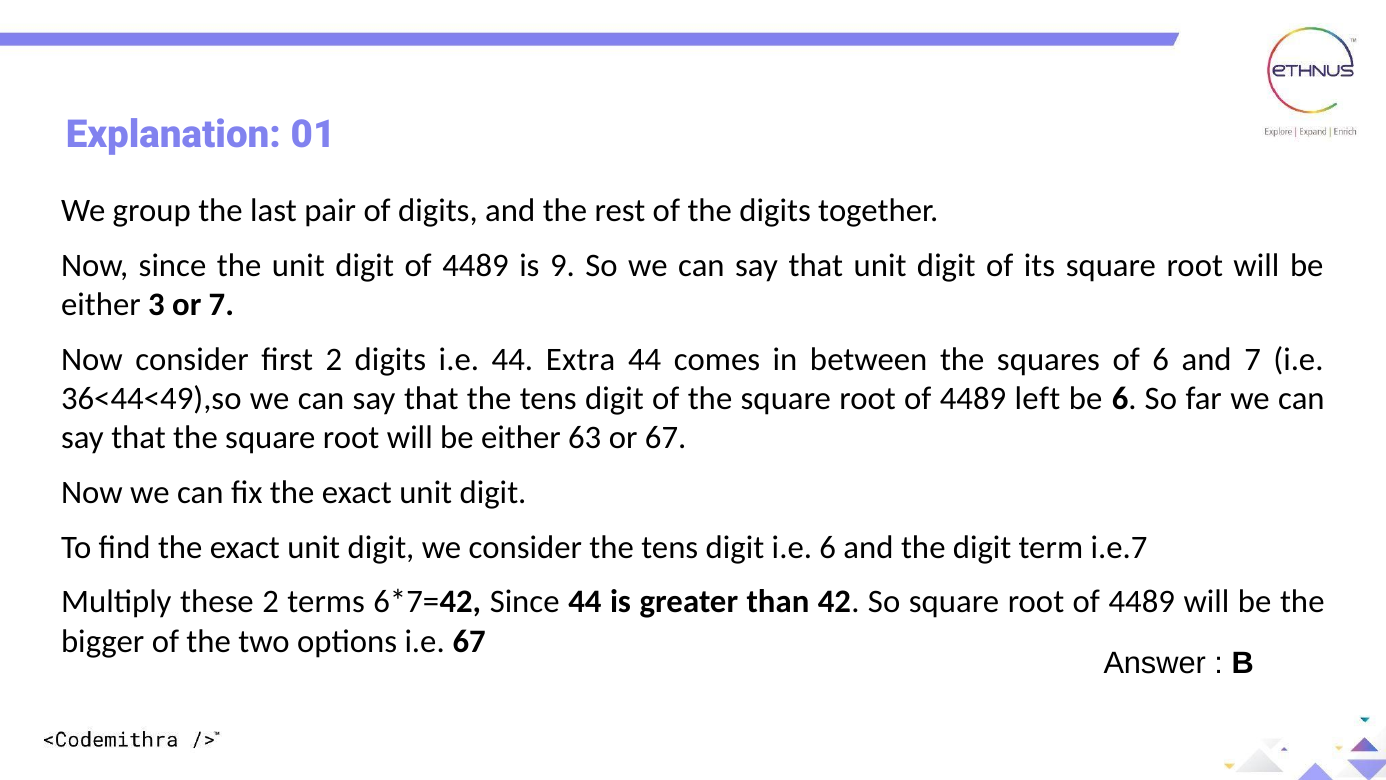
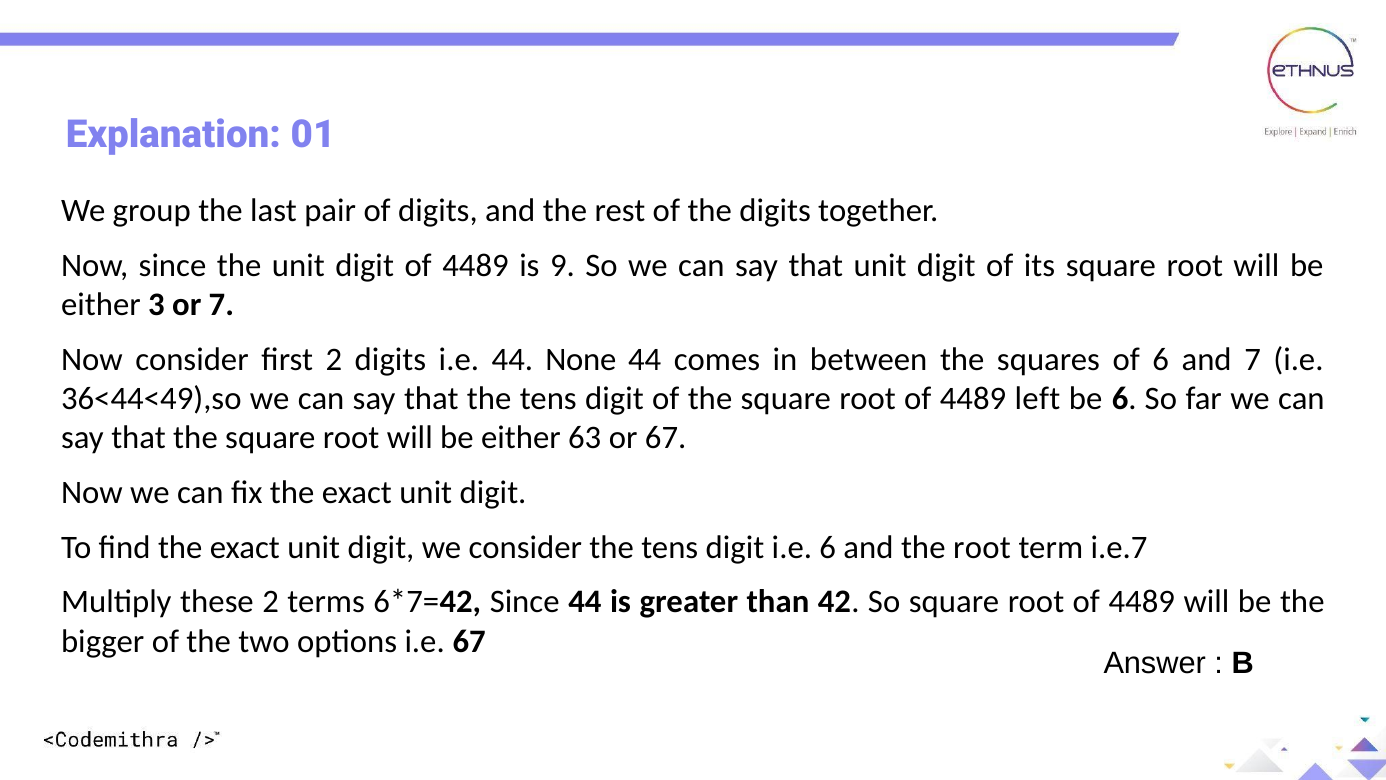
Extra: Extra -> None
the digit: digit -> root
